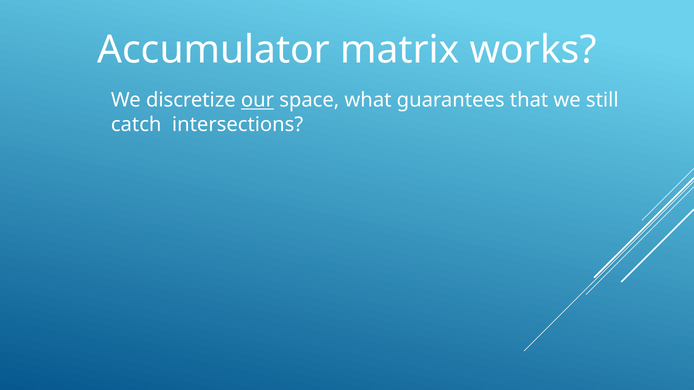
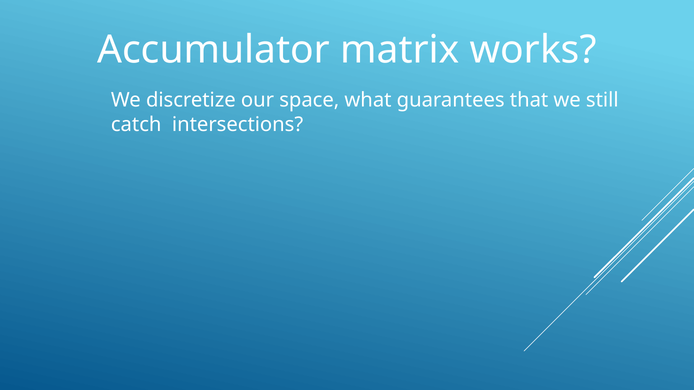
our underline: present -> none
